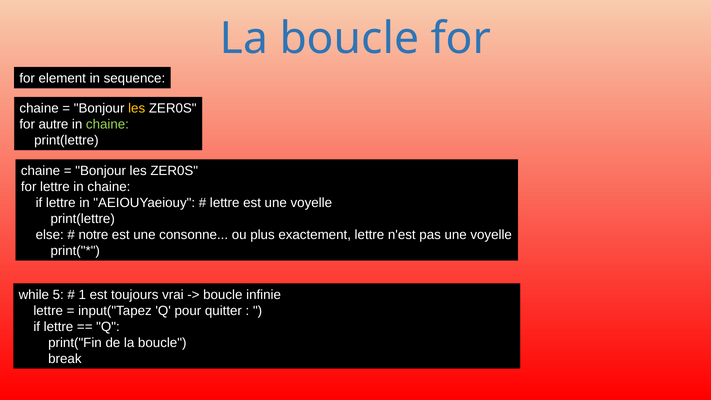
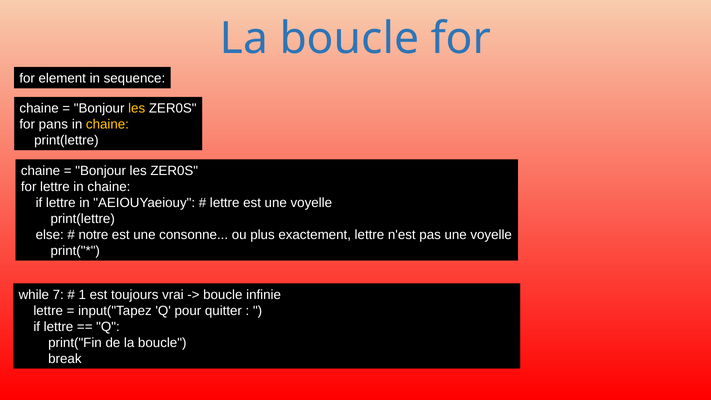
autre: autre -> pans
chaine at (107, 125) colour: light green -> yellow
5: 5 -> 7
